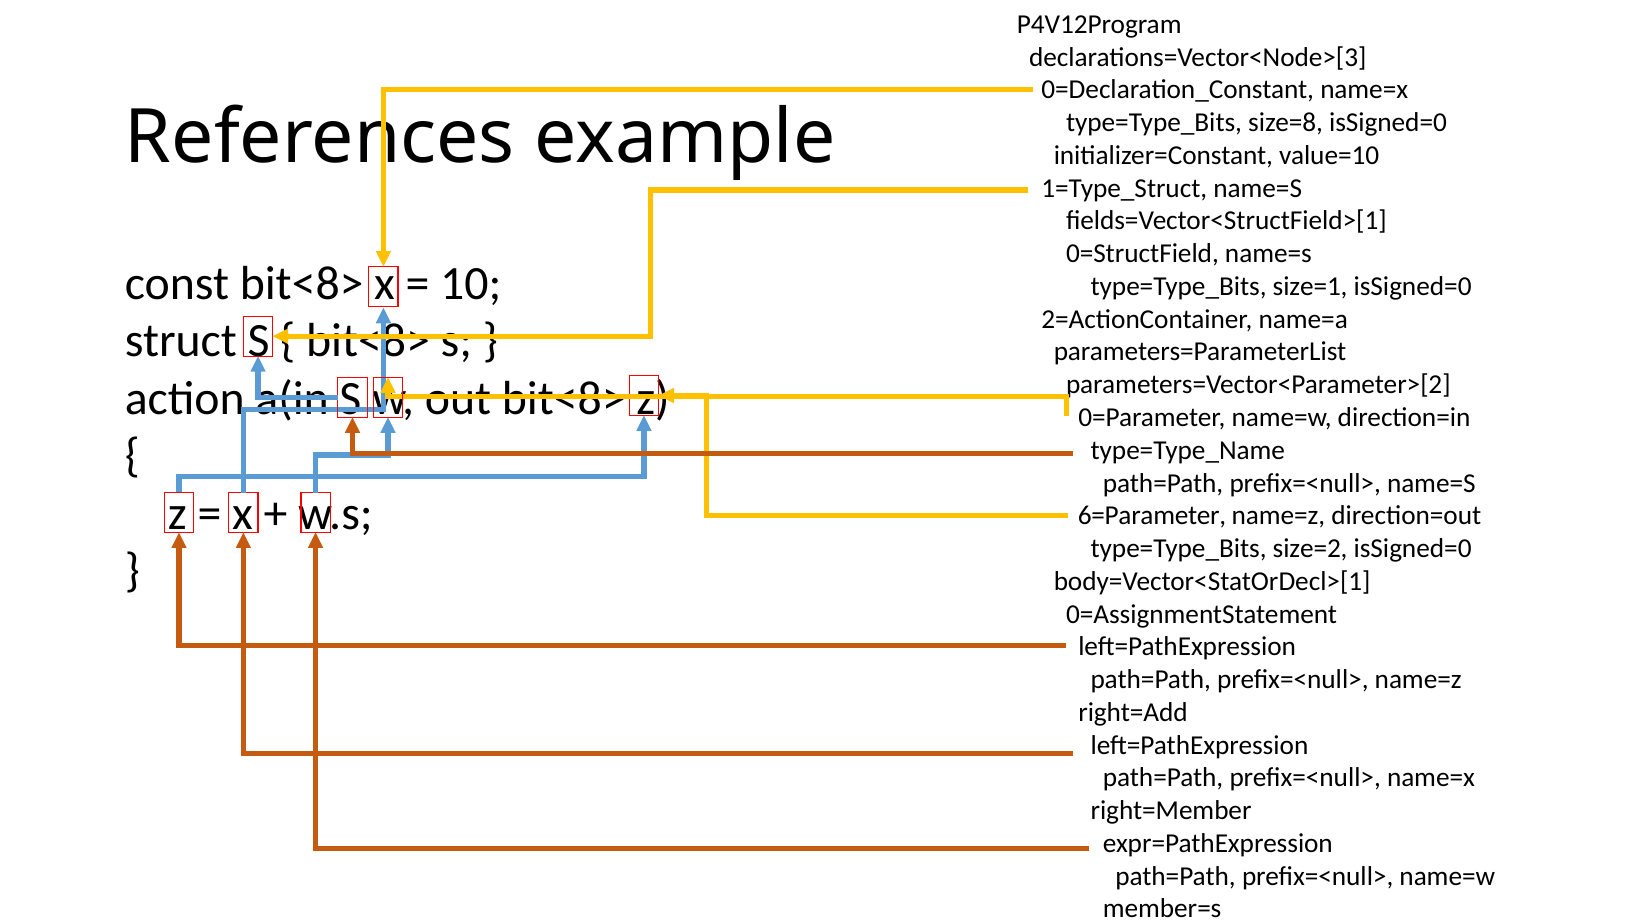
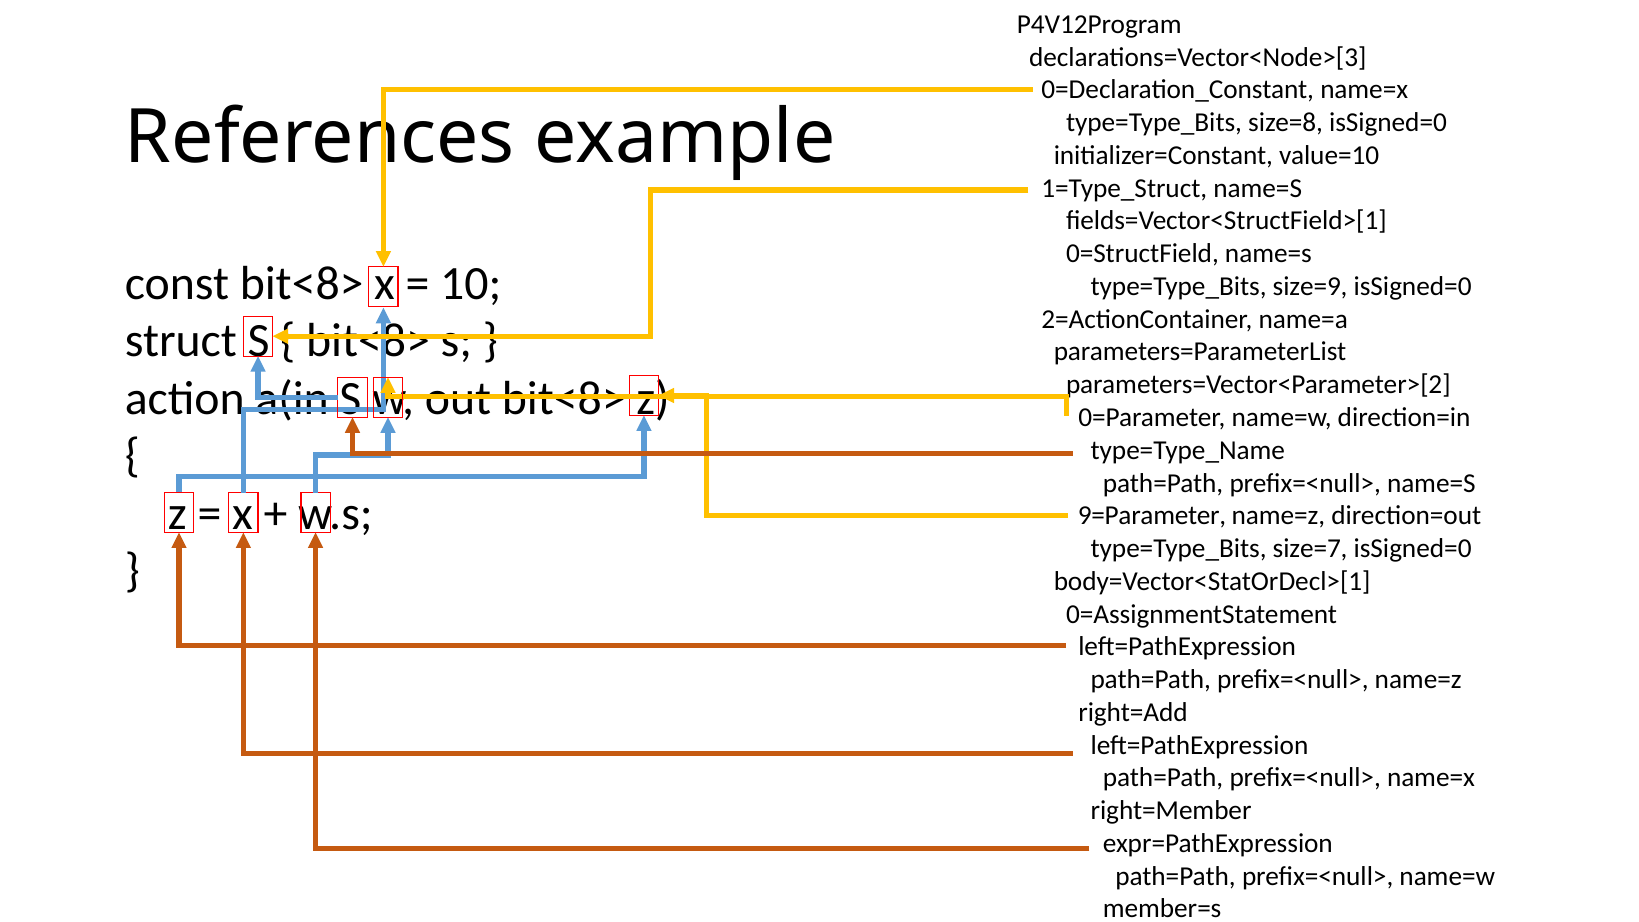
size=1: size=1 -> size=9
6=Parameter: 6=Parameter -> 9=Parameter
size=2: size=2 -> size=7
